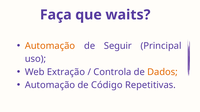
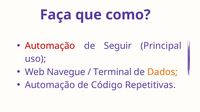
waits: waits -> como
Automação at (50, 46) colour: orange -> red
Extração: Extração -> Navegue
Controla: Controla -> Terminal
